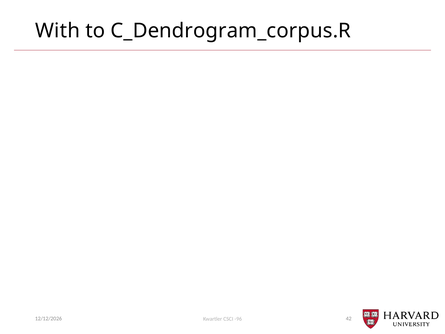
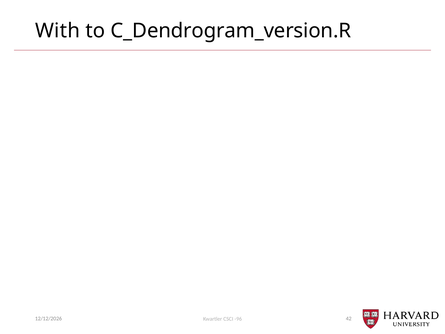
C_Dendrogram_corpus.R: C_Dendrogram_corpus.R -> C_Dendrogram_version.R
